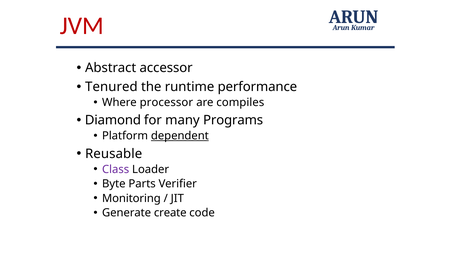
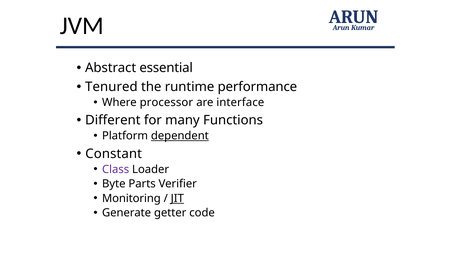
JVM colour: red -> black
accessor: accessor -> essential
compiles: compiles -> interface
Diamond: Diamond -> Different
Programs: Programs -> Functions
Reusable: Reusable -> Constant
JIT underline: none -> present
create: create -> getter
